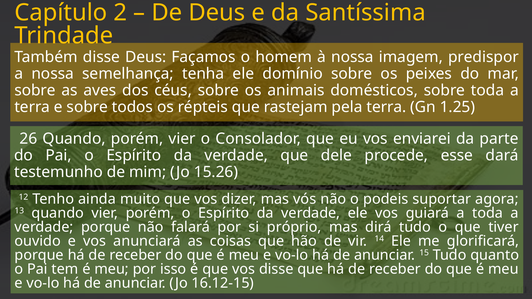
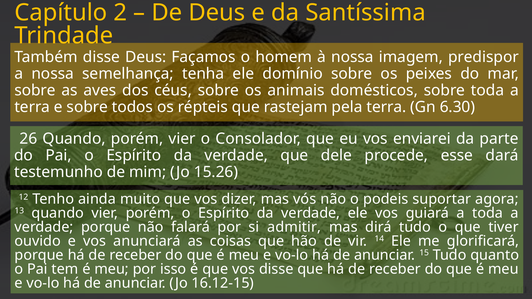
1.25: 1.25 -> 6.30
próprio: próprio -> admitir
